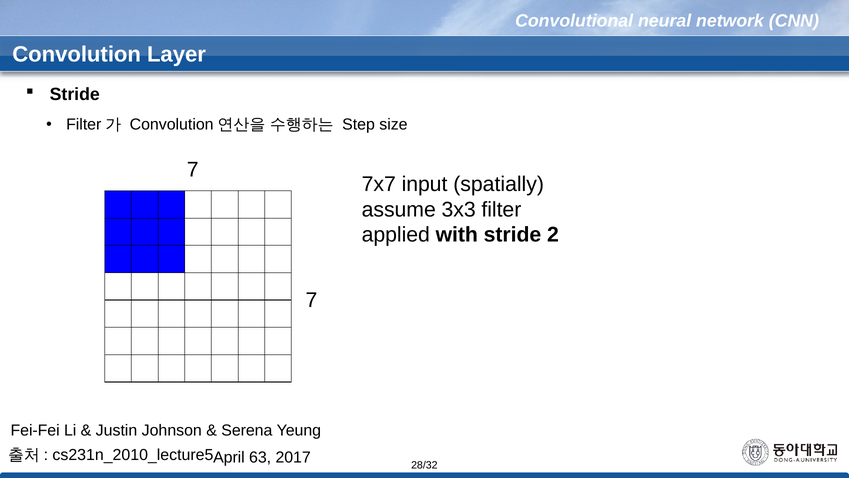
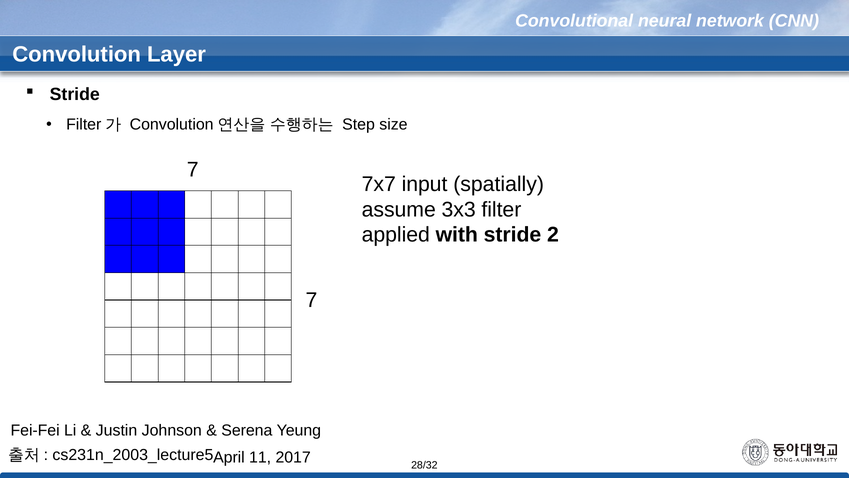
cs231n_2010_lecture5: cs231n_2010_lecture5 -> cs231n_2003_lecture5
63: 63 -> 11
